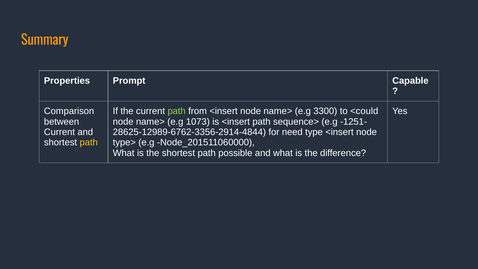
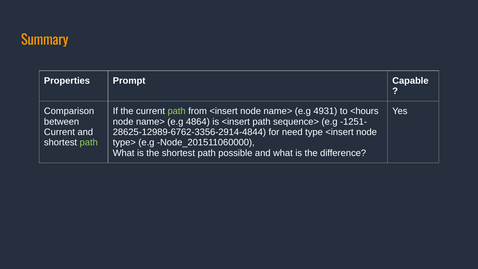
3300: 3300 -> 4931
<could: <could -> <hours
1073: 1073 -> 4864
path at (89, 143) colour: yellow -> light green
